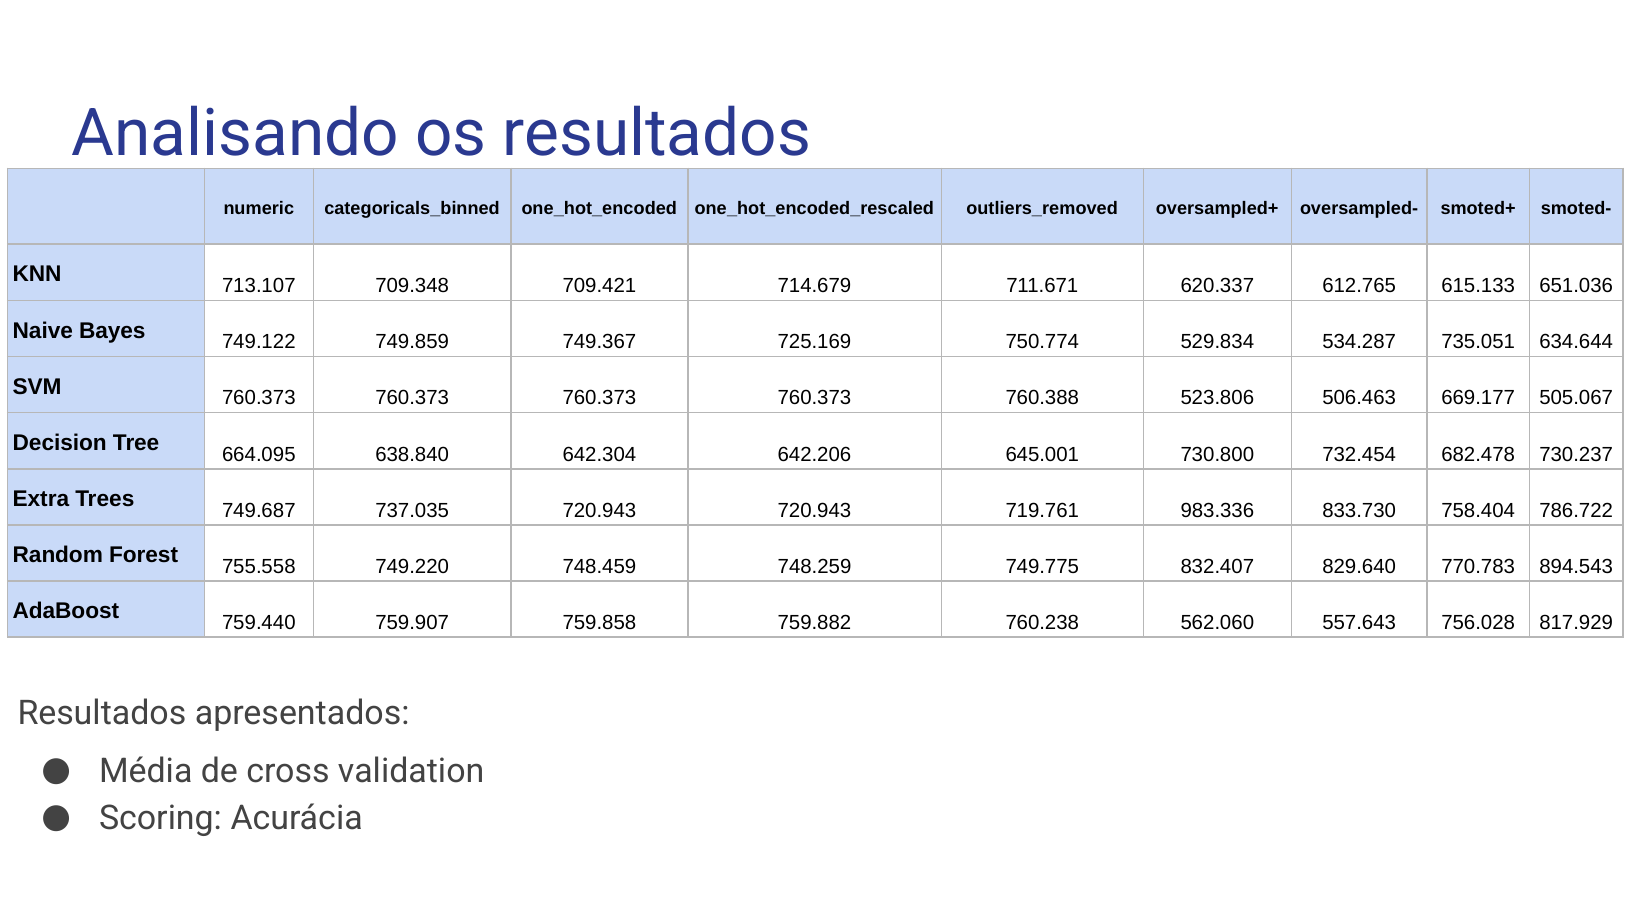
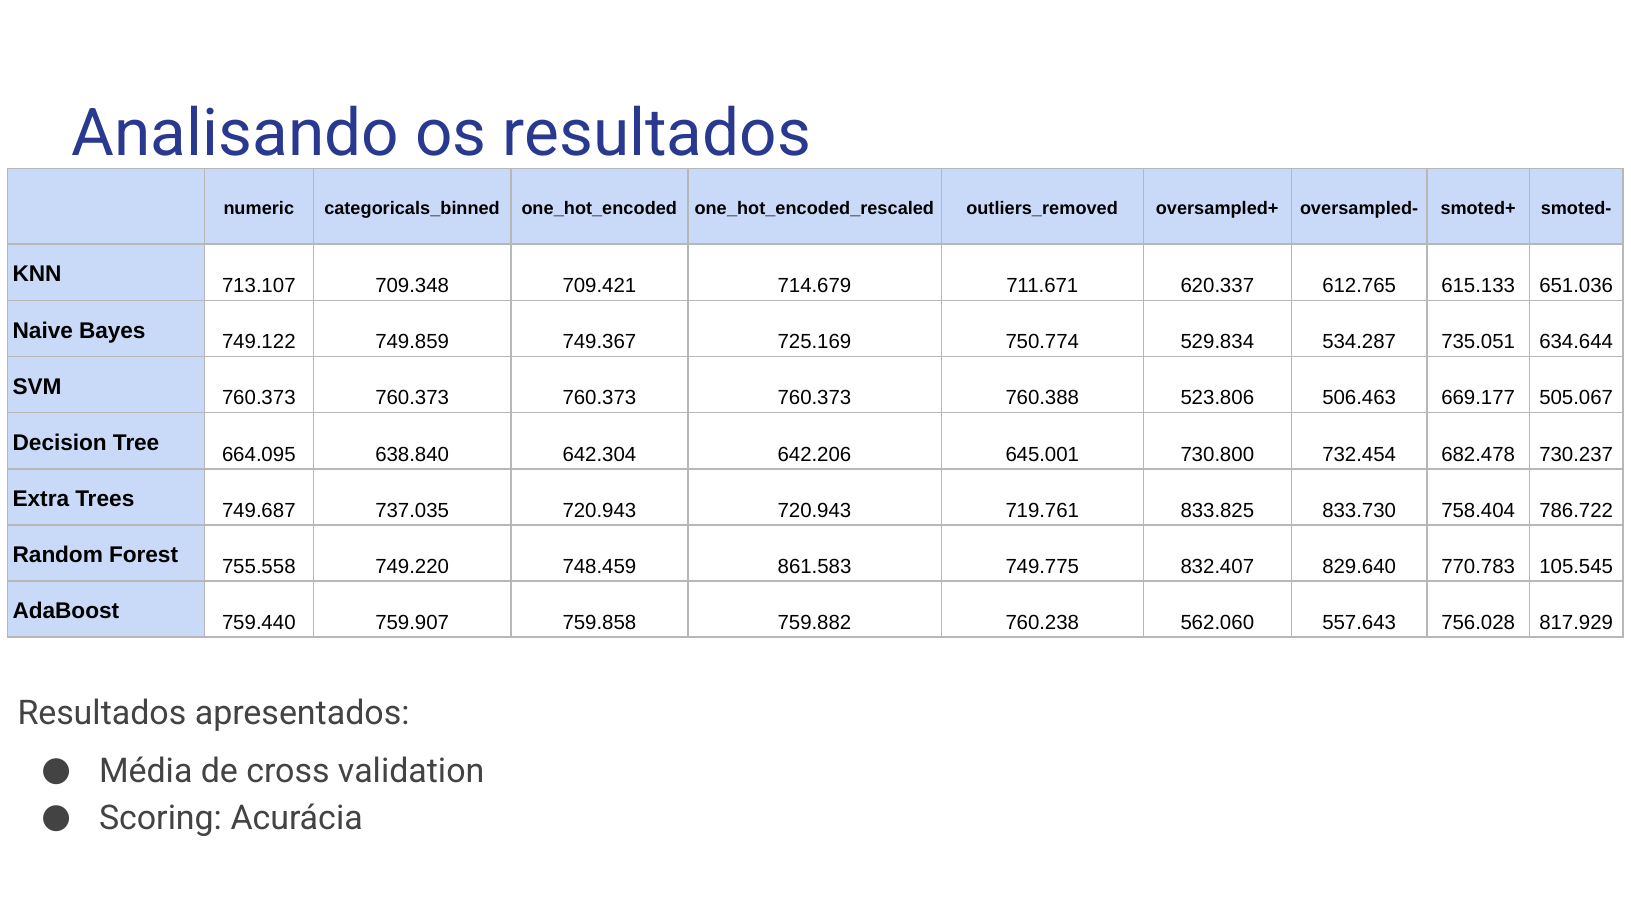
983.336: 983.336 -> 833.825
748.259: 748.259 -> 861.583
894.543: 894.543 -> 105.545
